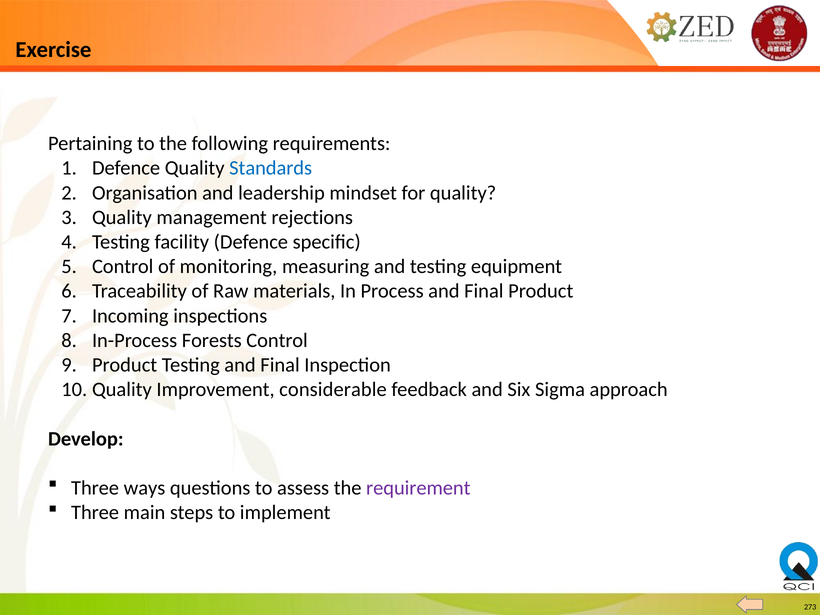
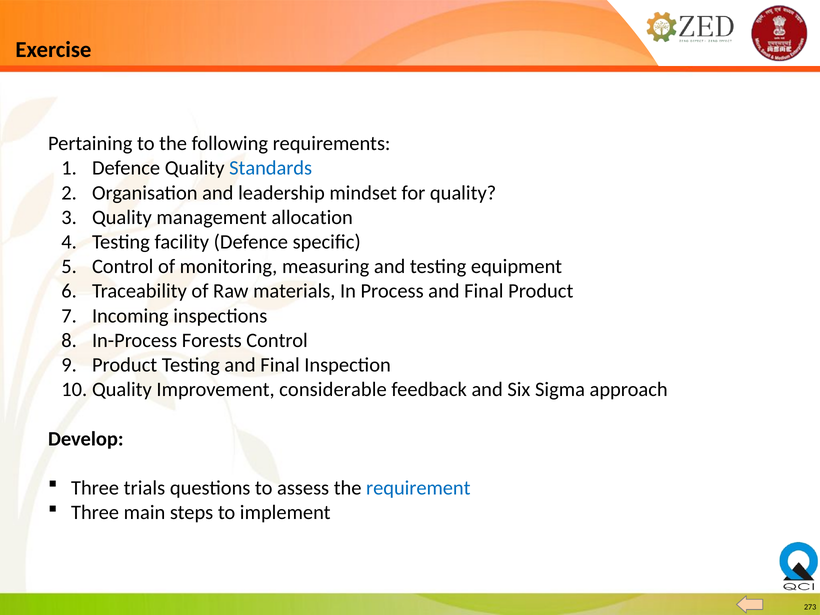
rejections: rejections -> allocation
ways: ways -> trials
requirement colour: purple -> blue
